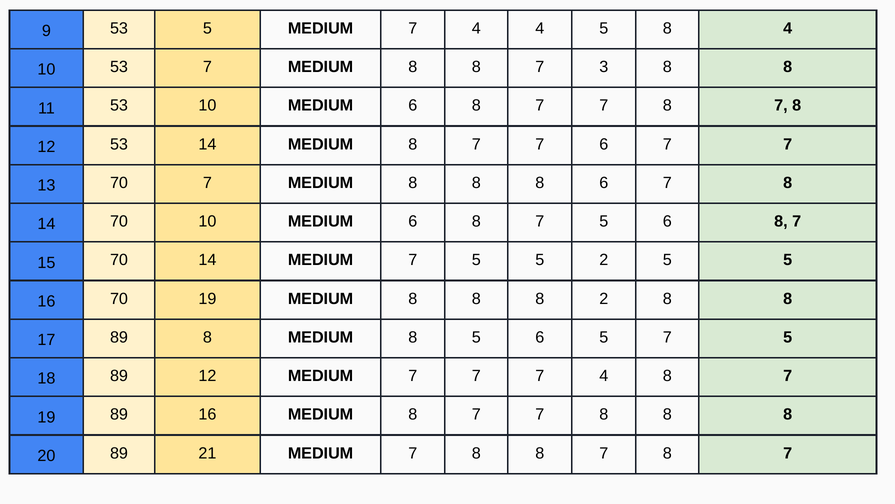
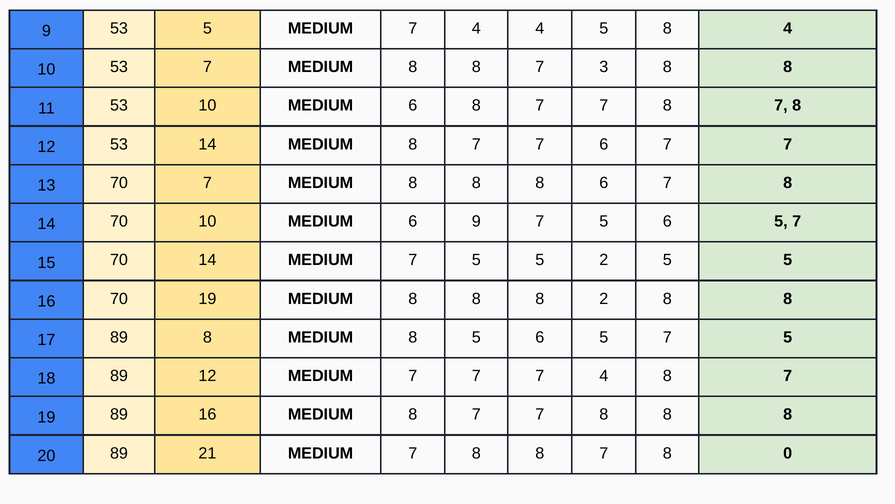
8 at (476, 221): 8 -> 9
7 5 6 8: 8 -> 5
8 7 8 7: 7 -> 0
